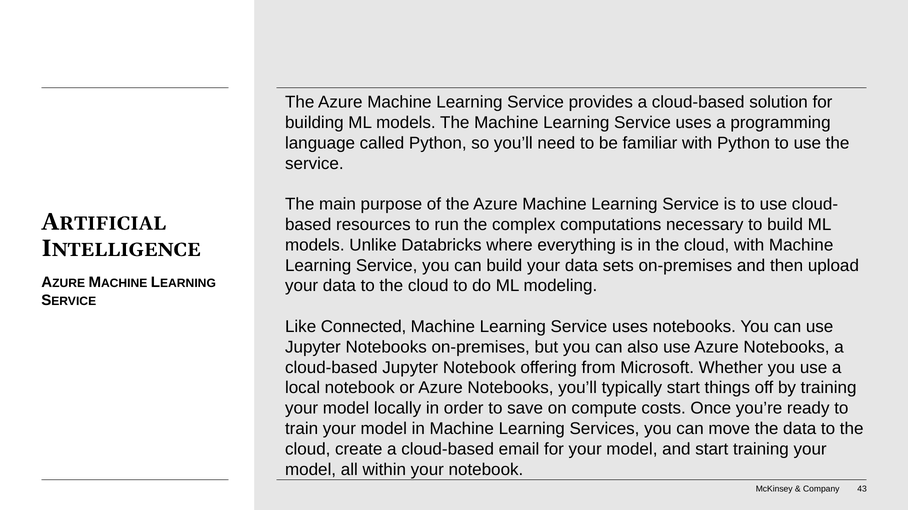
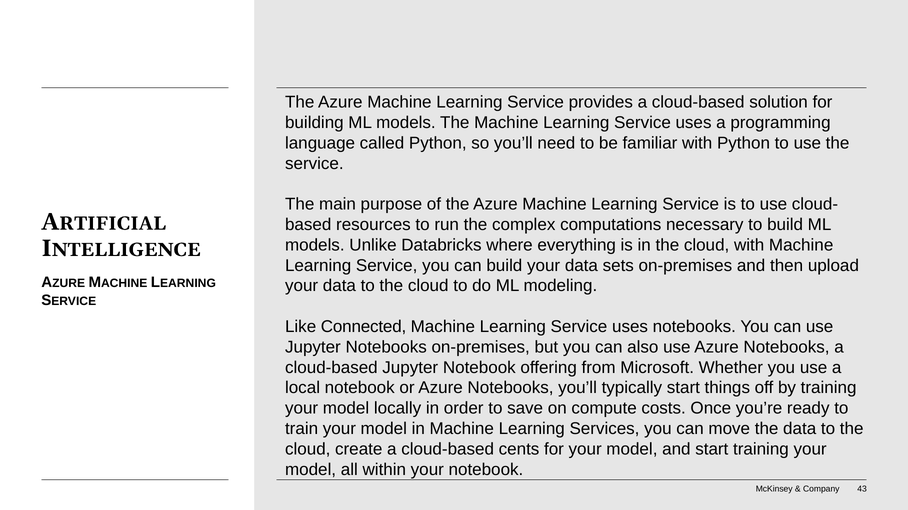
email: email -> cents
